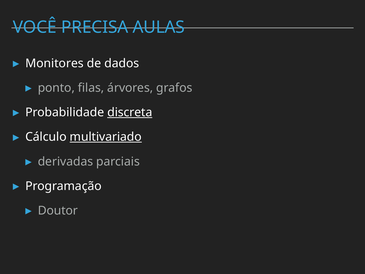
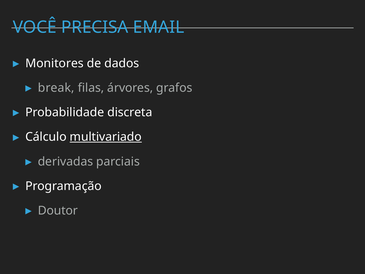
AULAS: AULAS -> EMAIL
ponto: ponto -> break
discreta underline: present -> none
